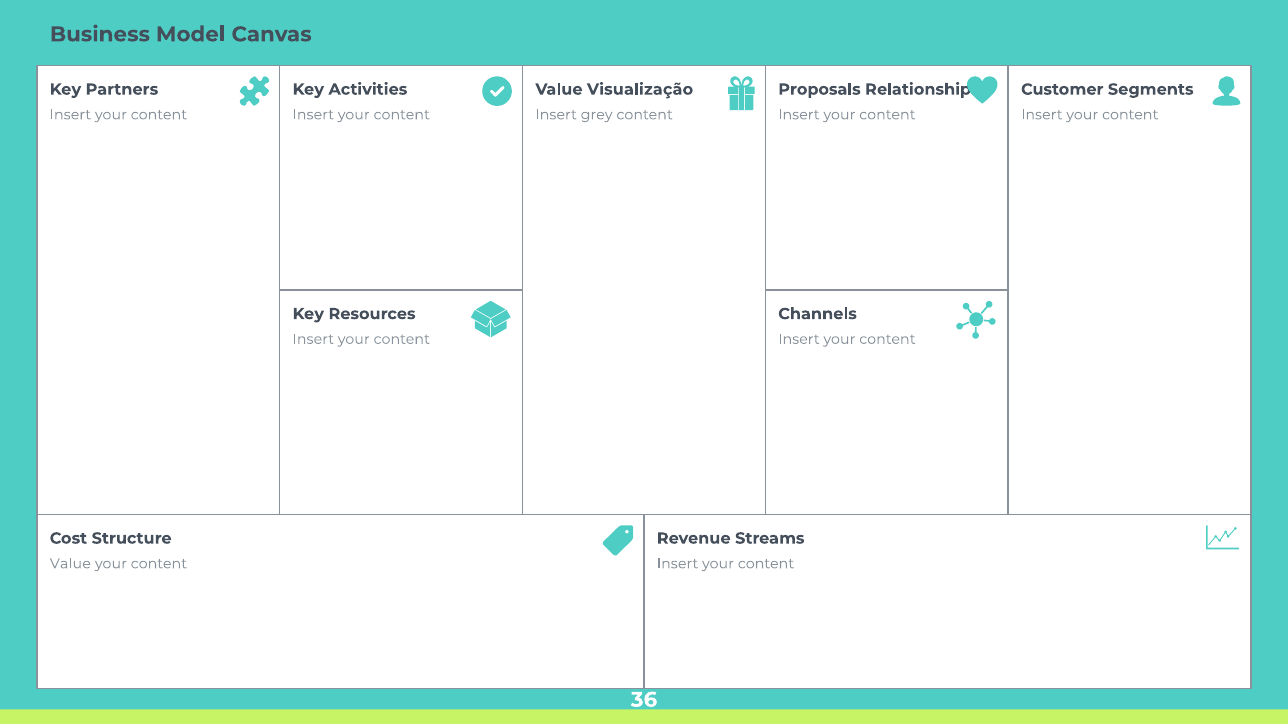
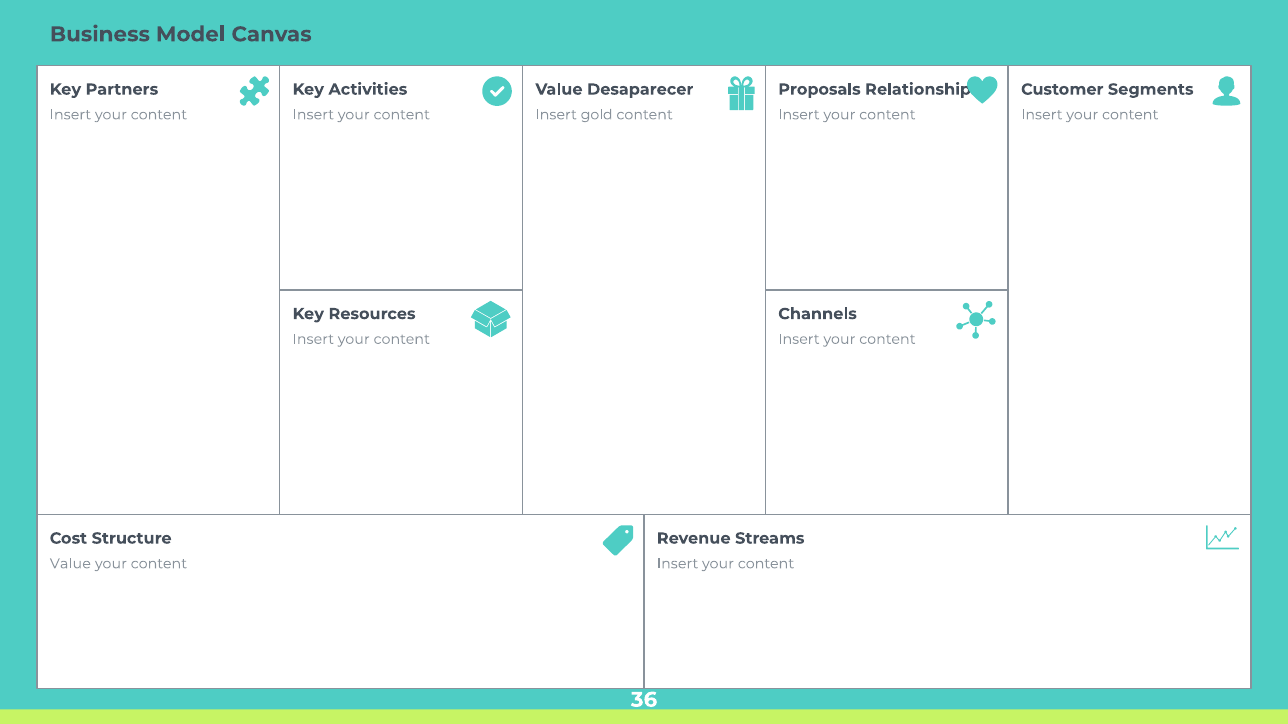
Visualização: Visualização -> Desaparecer
grey: grey -> gold
